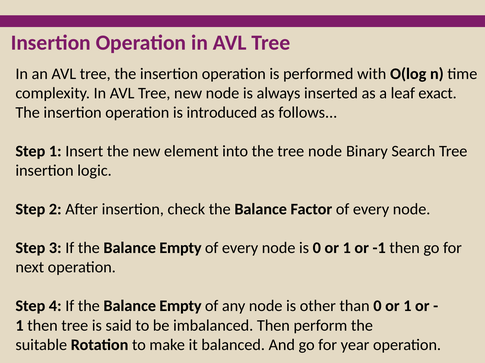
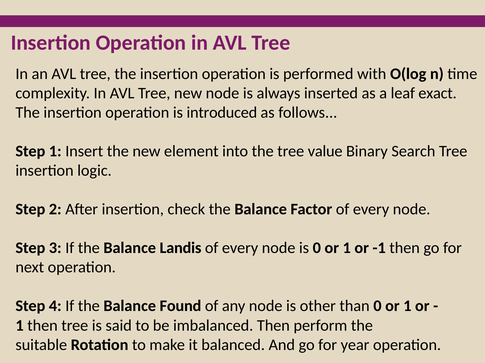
tree node: node -> value
Empty at (181, 248): Empty -> Landis
Empty at (181, 307): Empty -> Found
